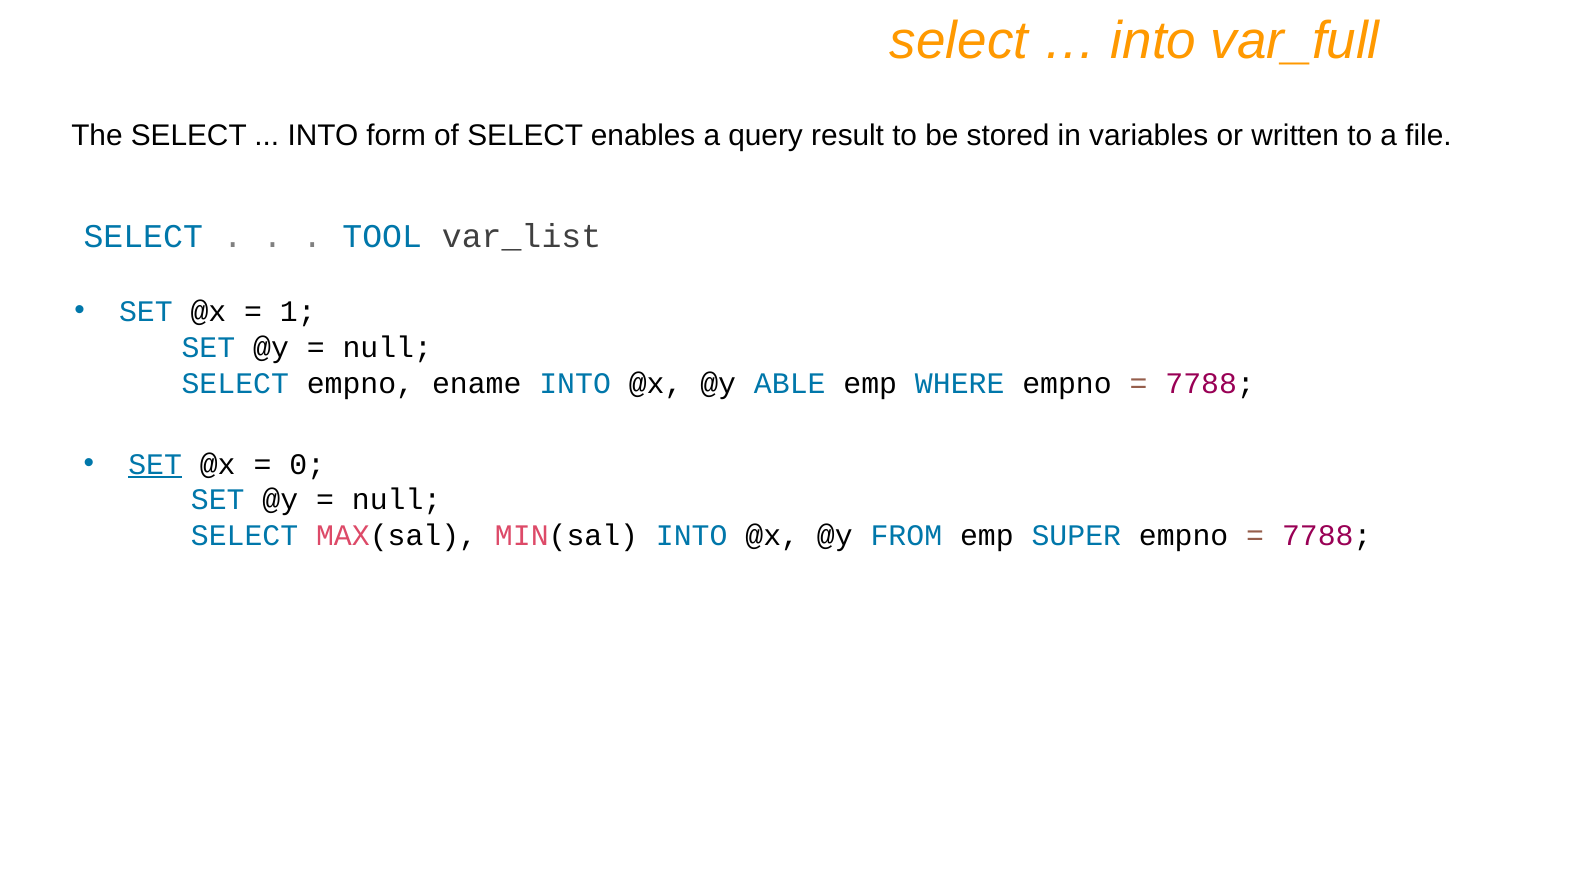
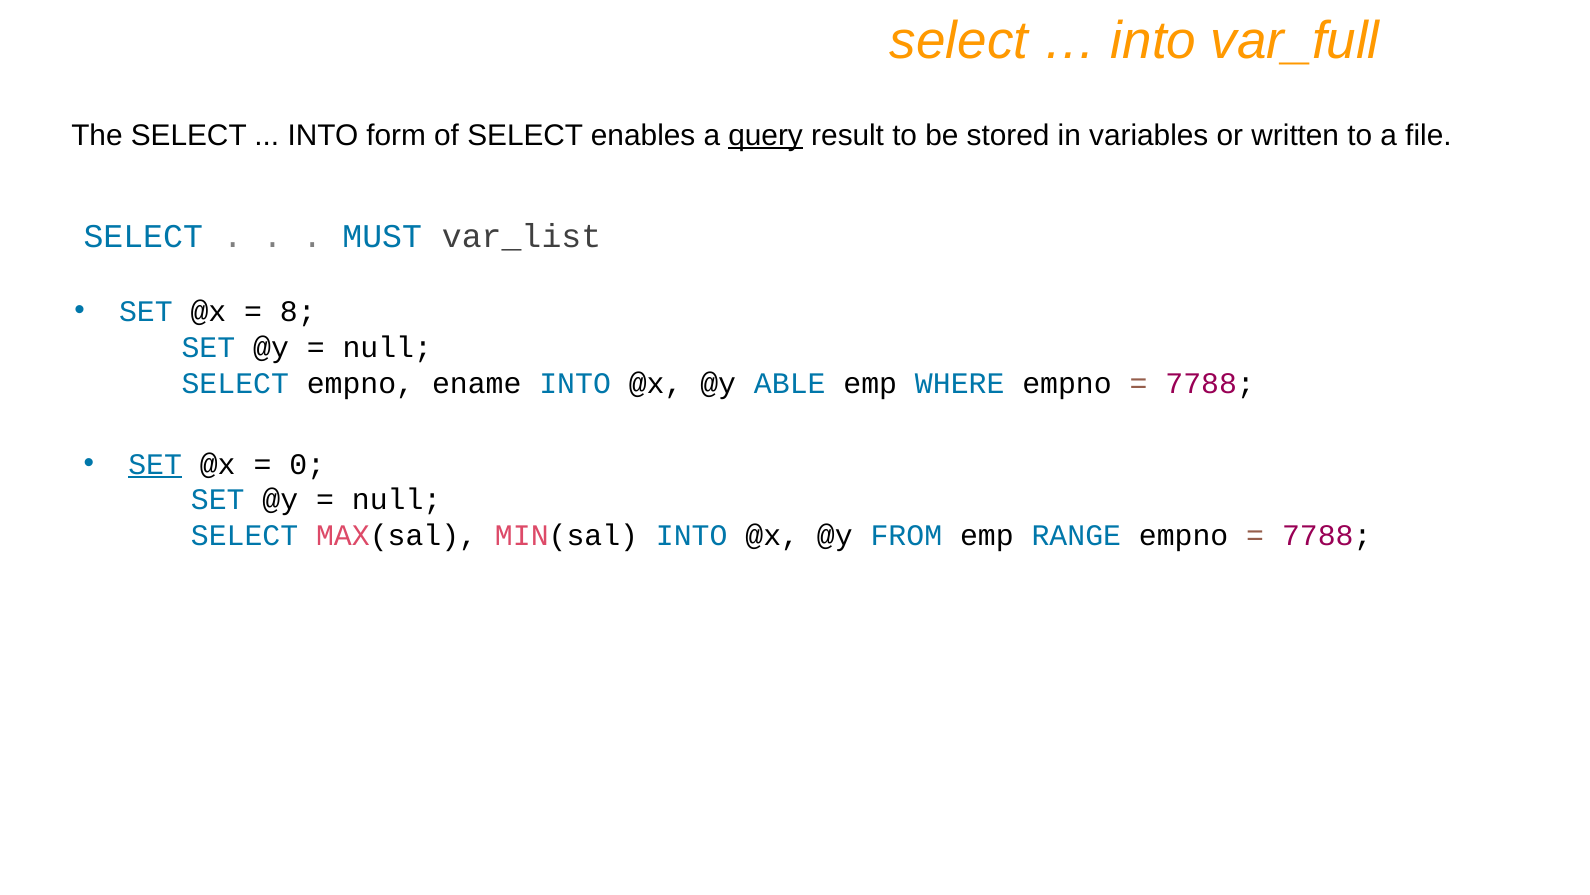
query underline: none -> present
TOOL: TOOL -> MUST
1: 1 -> 8
SUPER: SUPER -> RANGE
